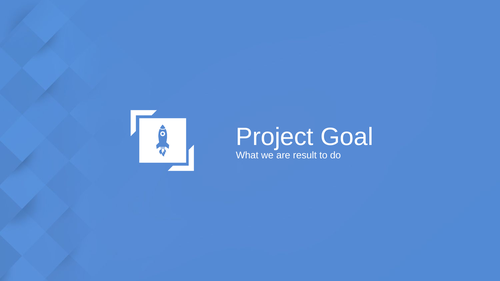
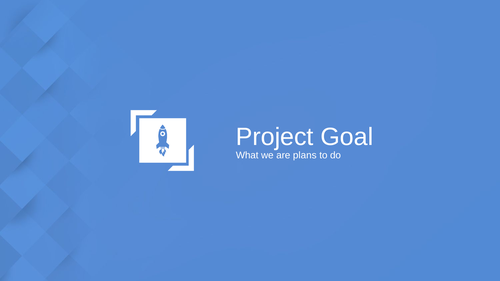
result: result -> plans
